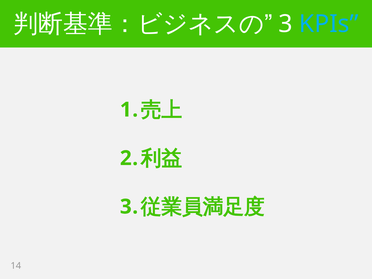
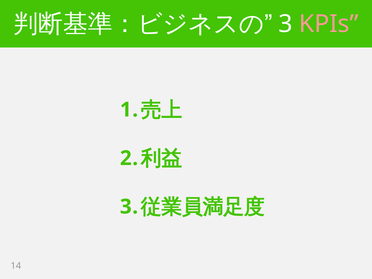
KPIs colour: light blue -> pink
